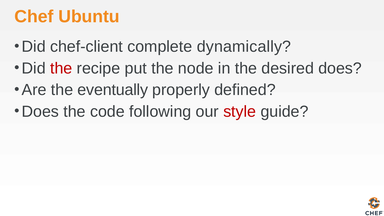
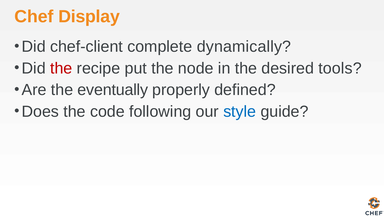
Ubuntu: Ubuntu -> Display
desired does: does -> tools
style colour: red -> blue
